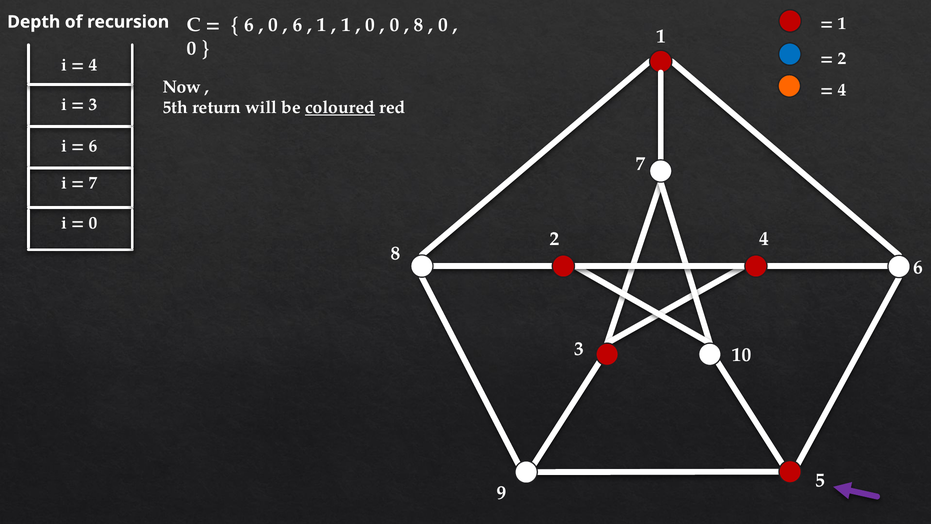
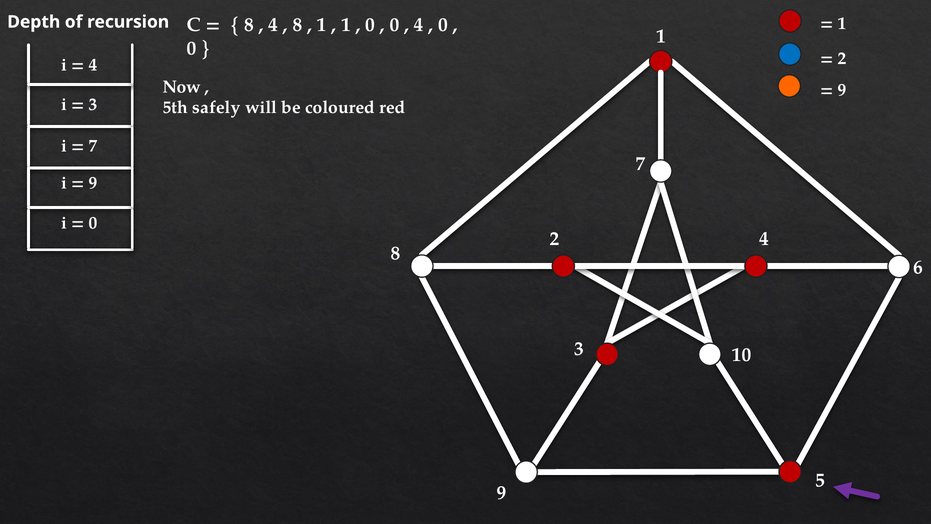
6 at (249, 25): 6 -> 8
0 at (273, 25): 0 -> 4
6 at (297, 25): 6 -> 8
8 at (419, 25): 8 -> 4
4 at (842, 90): 4 -> 9
return: return -> safely
coloured underline: present -> none
6 at (93, 146): 6 -> 7
7 at (93, 183): 7 -> 9
